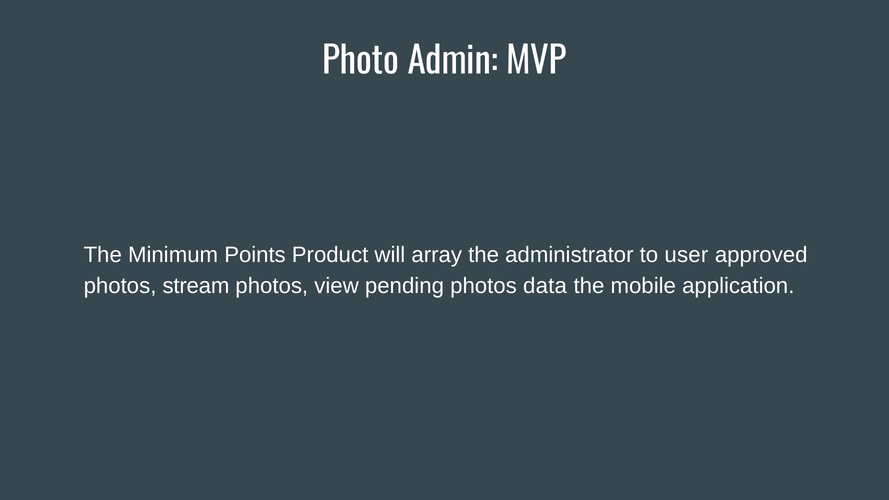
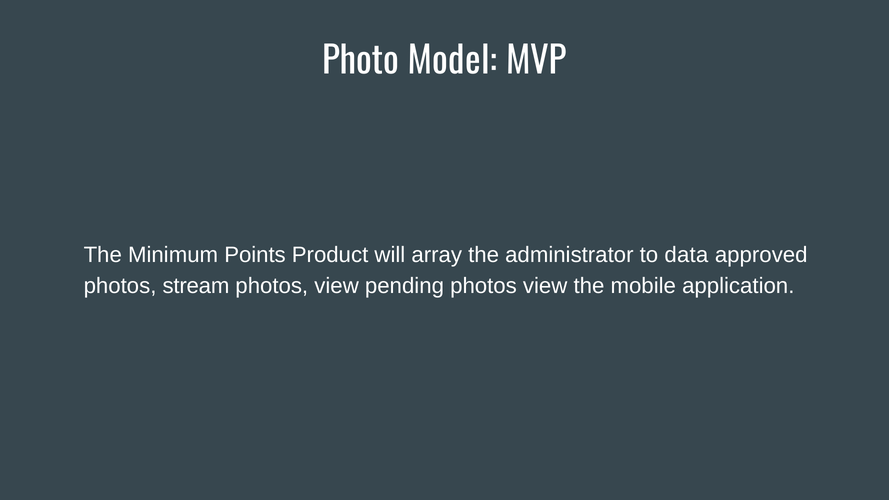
Admin: Admin -> Model
user: user -> data
pending photos data: data -> view
